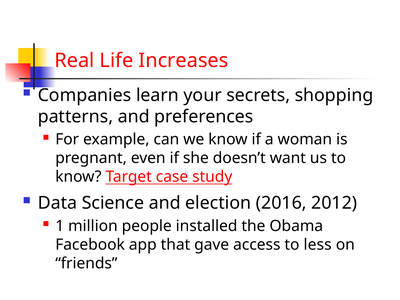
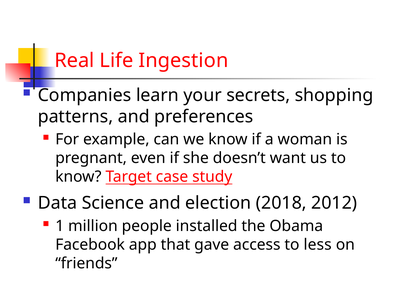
Increases: Increases -> Ingestion
2016: 2016 -> 2018
